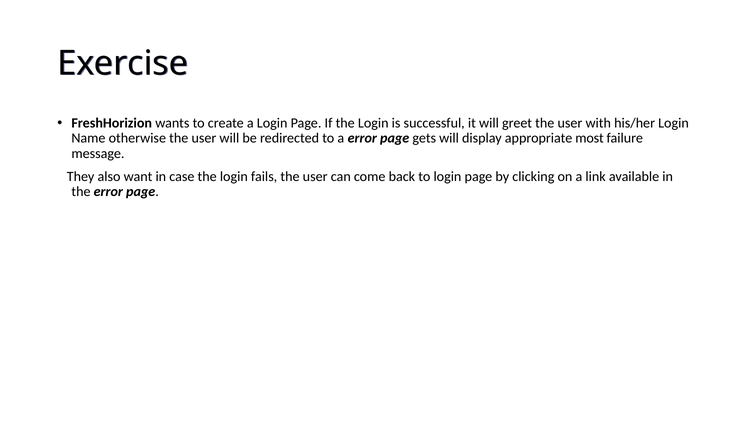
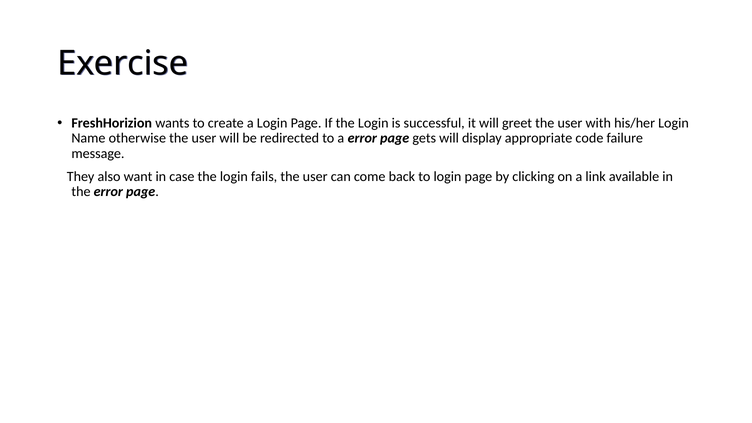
most: most -> code
